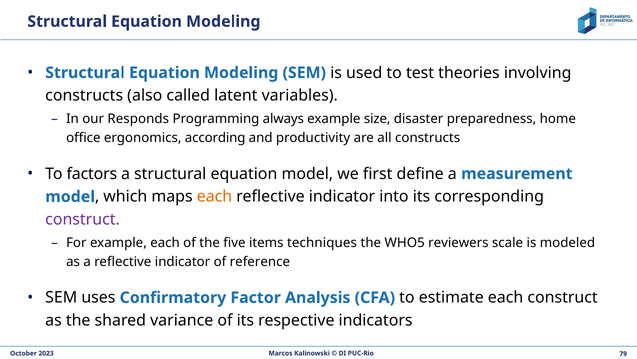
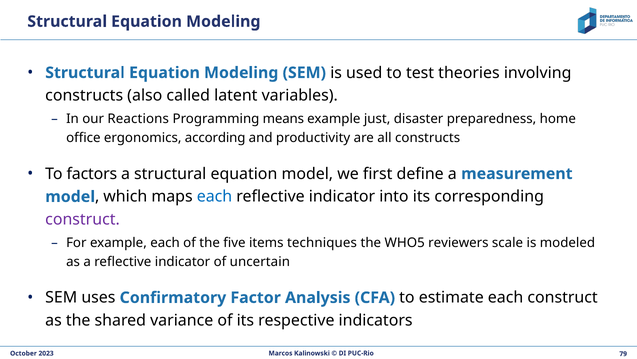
Responds: Responds -> Reactions
always: always -> means
size: size -> just
each at (215, 196) colour: orange -> blue
reference: reference -> uncertain
